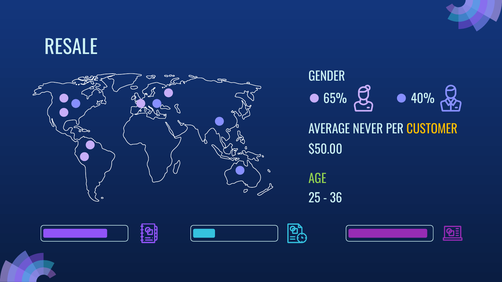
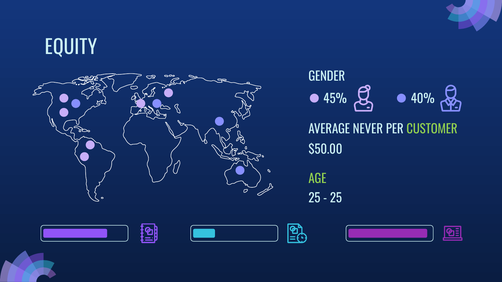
RESALE: RESALE -> EQUITY
65%: 65% -> 45%
CUSTOMER colour: yellow -> light green
36 at (336, 199): 36 -> 25
